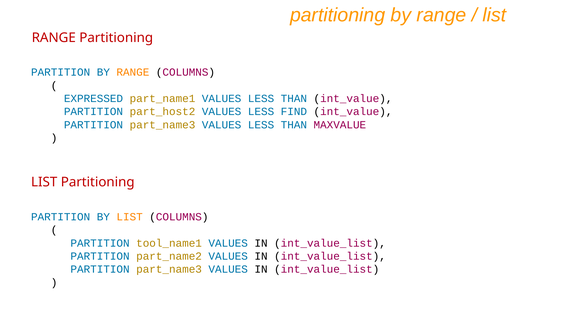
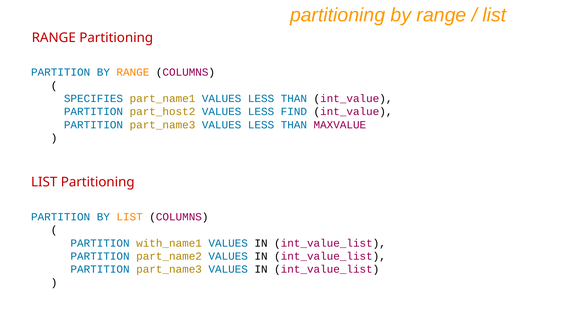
EXPRESSED: EXPRESSED -> SPECIFIES
tool_name1: tool_name1 -> with_name1
